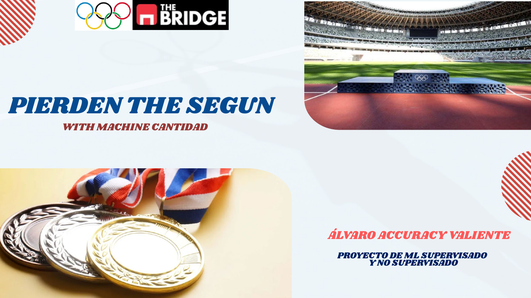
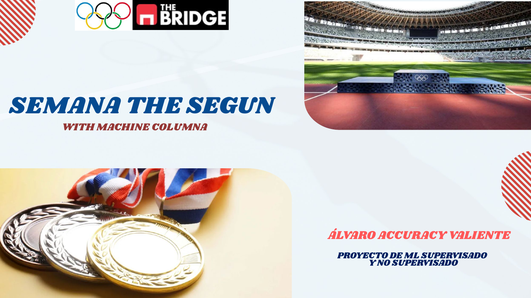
PIERDEN: PIERDEN -> SEMANA
CANTIDAD: CANTIDAD -> COLUMNA
